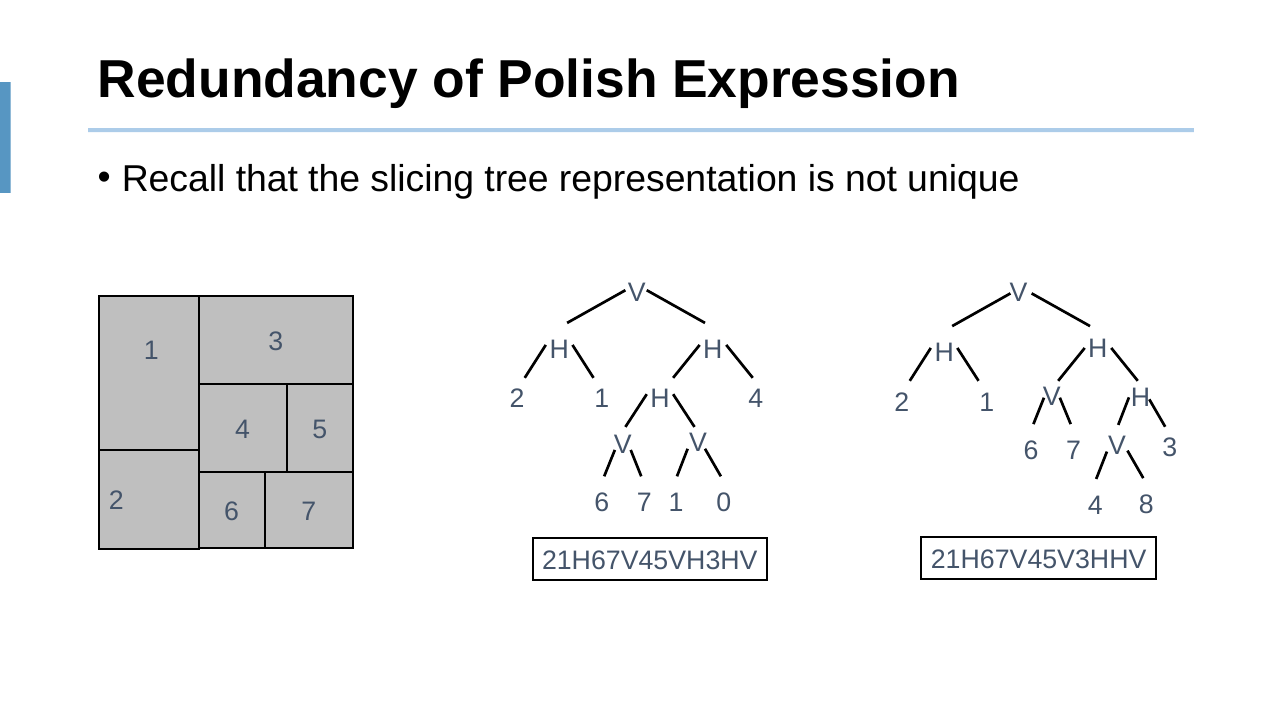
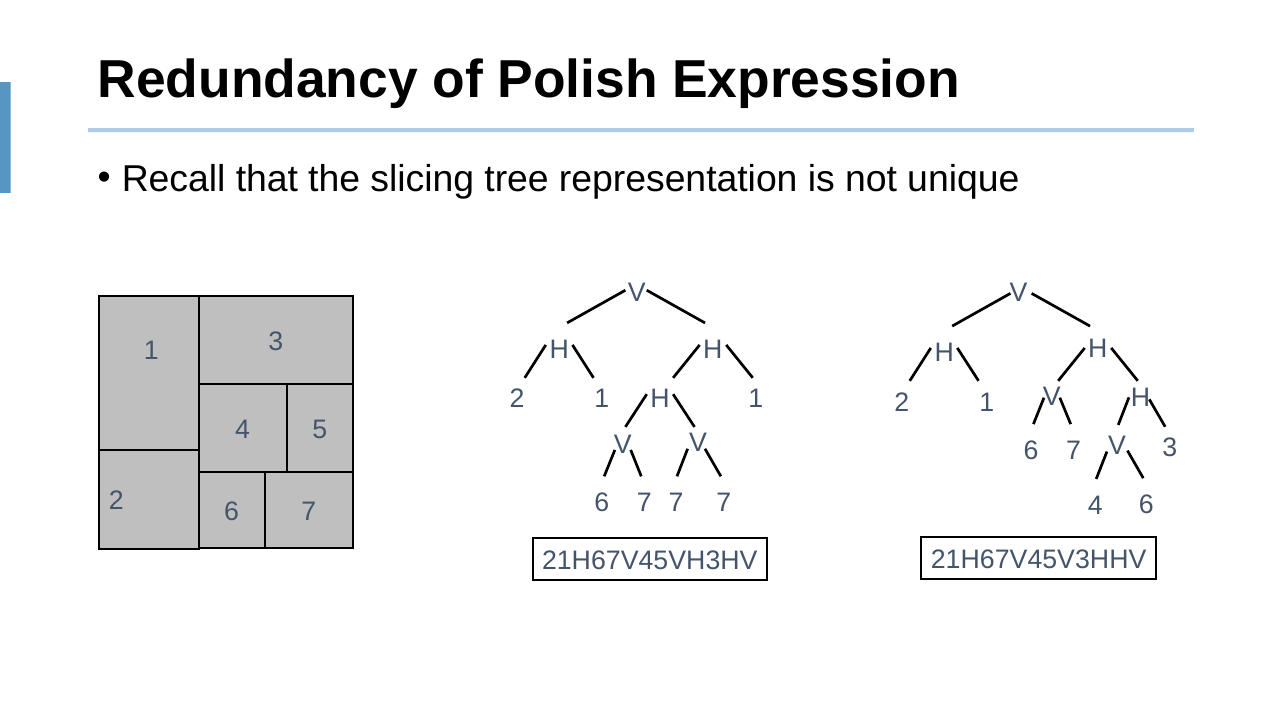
1 4: 4 -> 1
6 1: 1 -> 7
7 0: 0 -> 7
4 8: 8 -> 6
